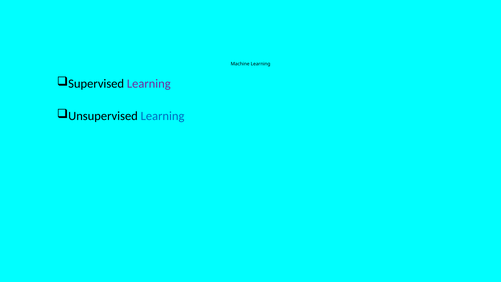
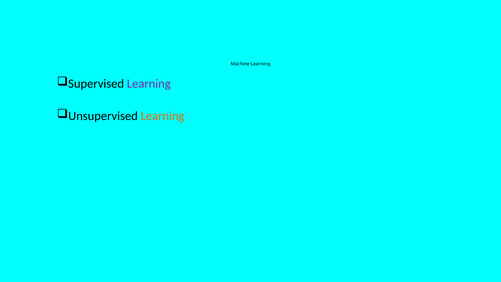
Learning at (163, 116) colour: blue -> orange
